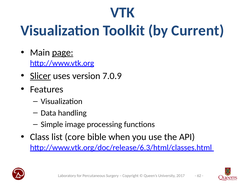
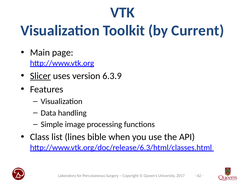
page underline: present -> none
7.0.9: 7.0.9 -> 6.3.9
core: core -> lines
